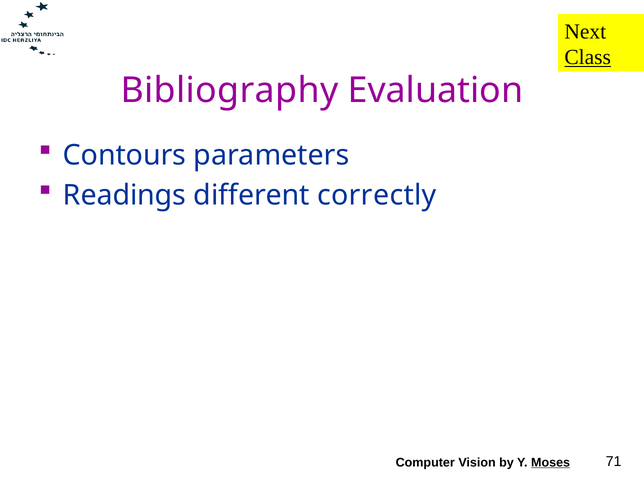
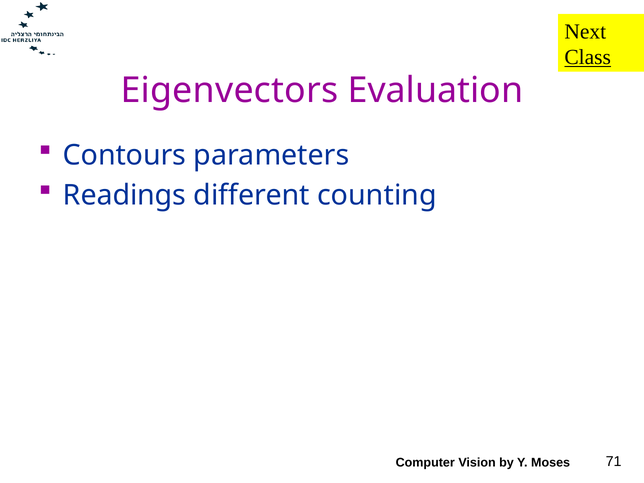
Bibliography: Bibliography -> Eigenvectors
correctly: correctly -> counting
Moses underline: present -> none
